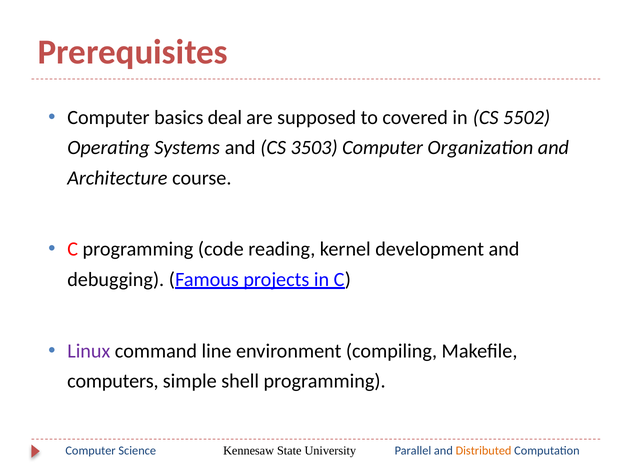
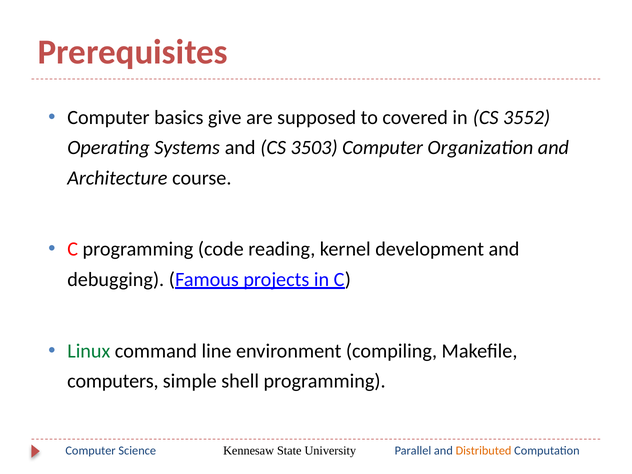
deal: deal -> give
5502: 5502 -> 3552
Linux colour: purple -> green
